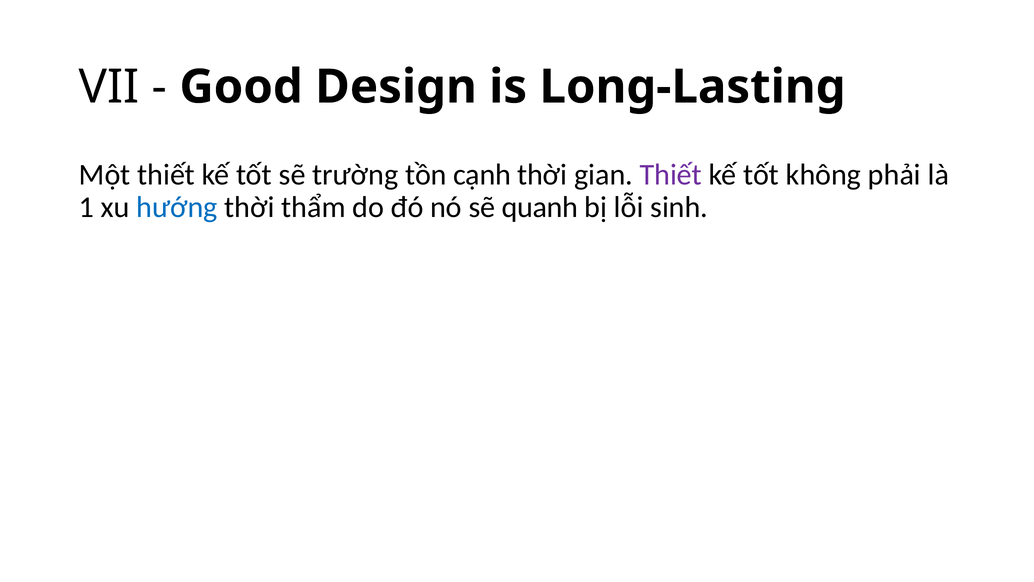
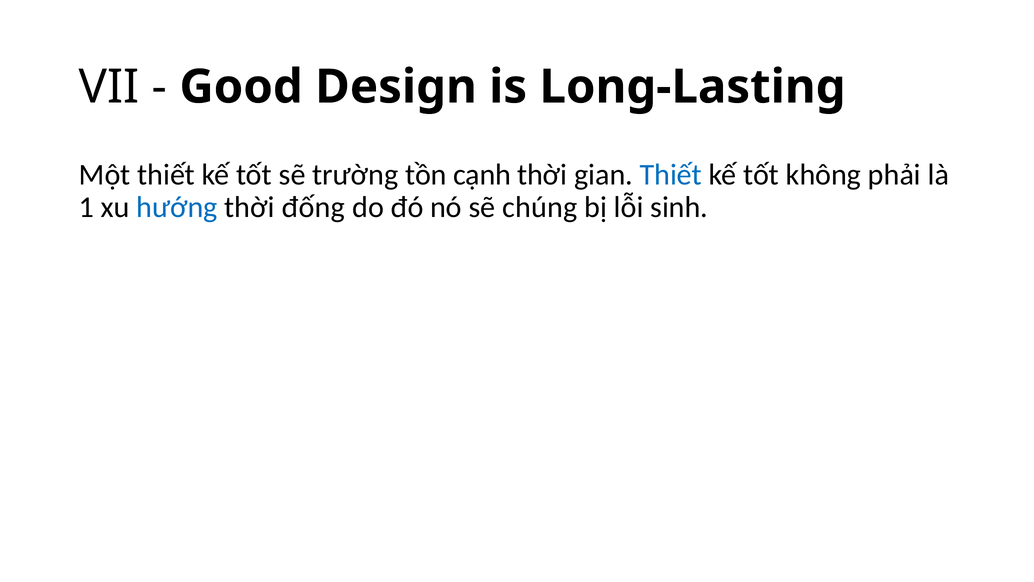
Thiết at (671, 175) colour: purple -> blue
thẩm: thẩm -> đống
quanh: quanh -> chúng
